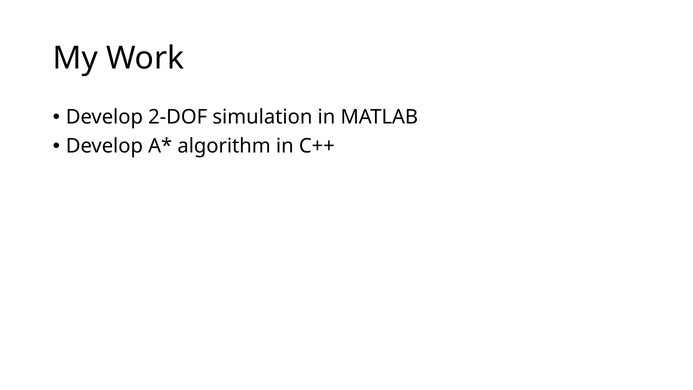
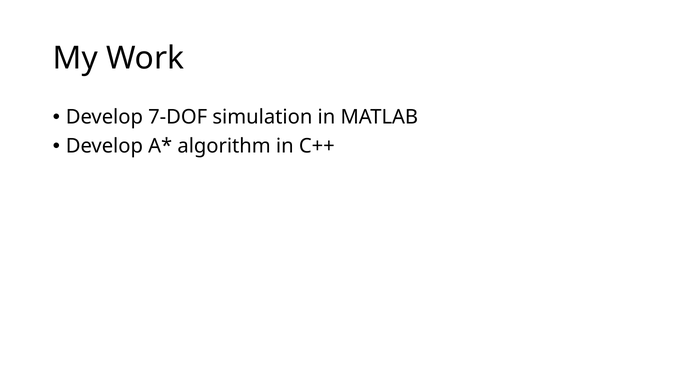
2-DOF: 2-DOF -> 7-DOF
